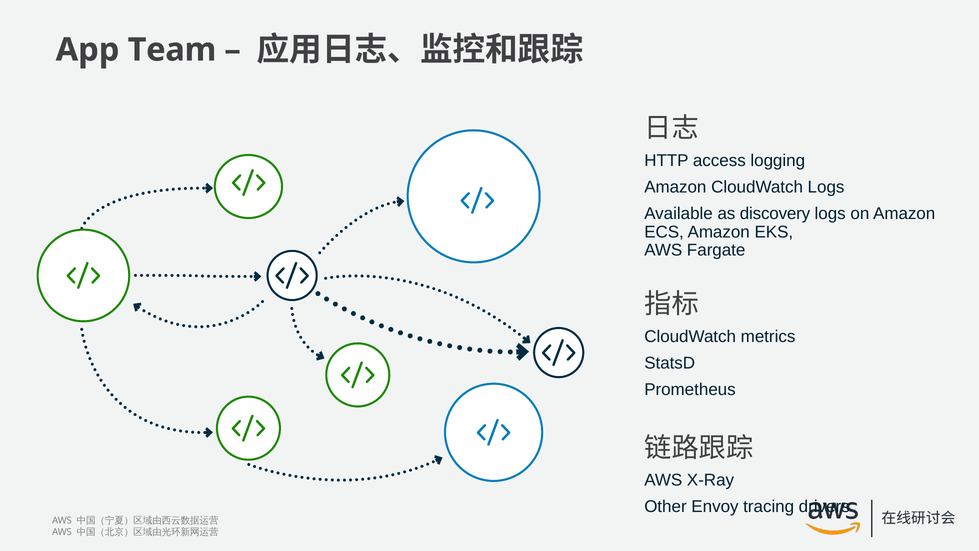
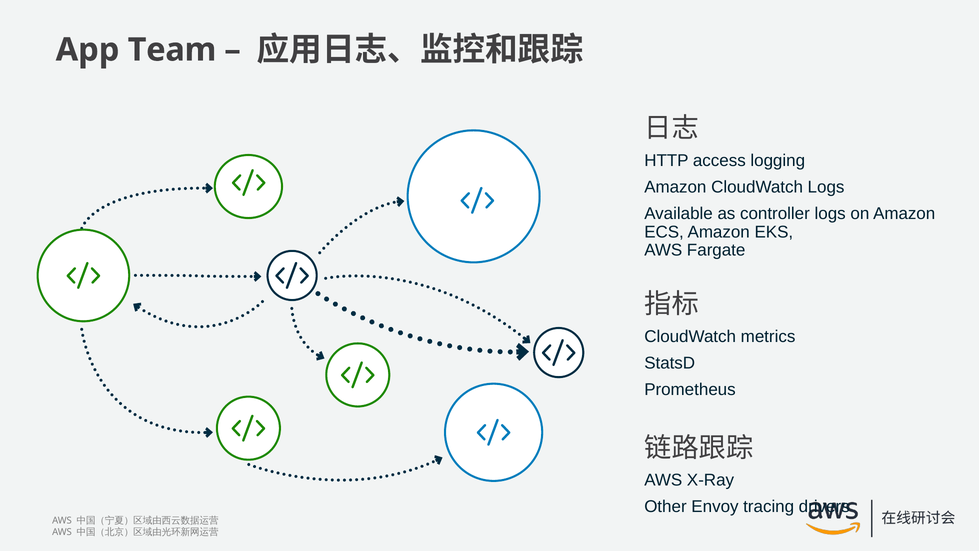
discovery: discovery -> controller
